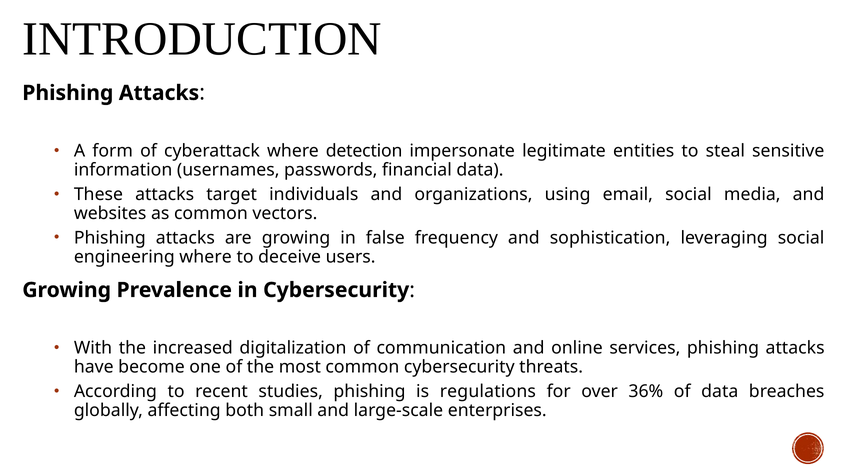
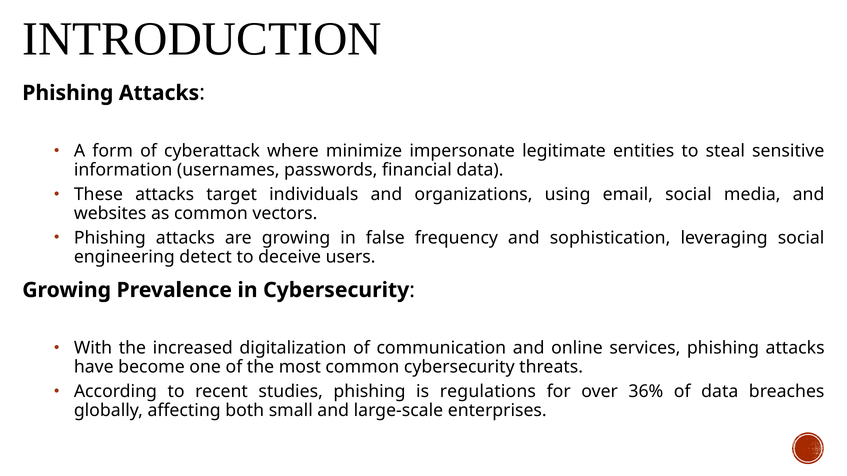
detection: detection -> minimize
engineering where: where -> detect
